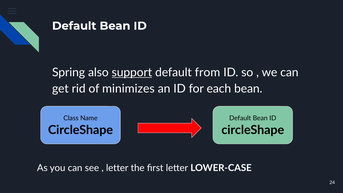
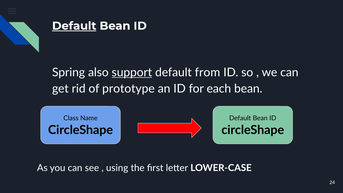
Default at (74, 26) underline: none -> present
minimizes: minimizes -> prototype
letter at (117, 168): letter -> using
